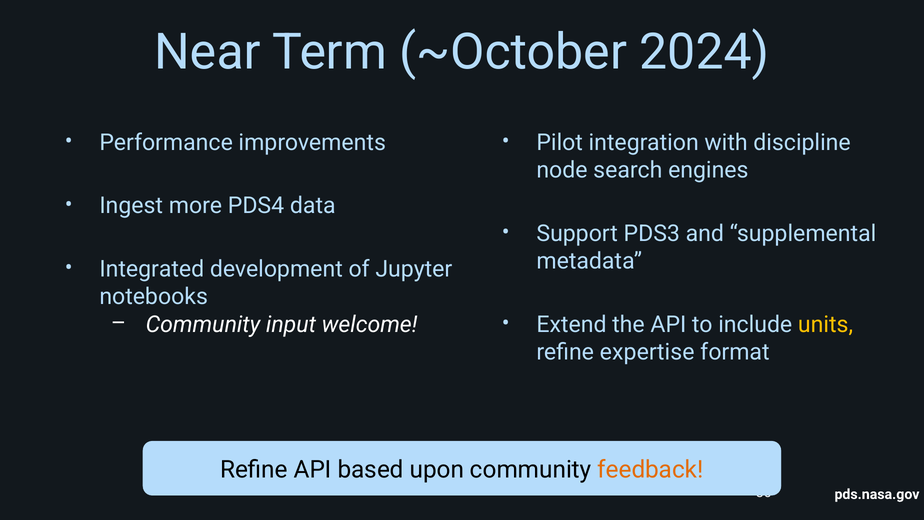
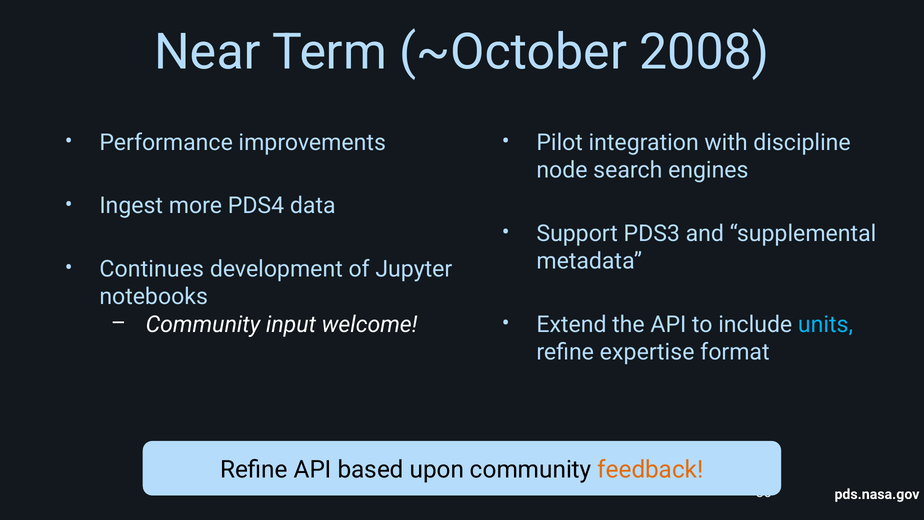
2024: 2024 -> 2008
Integrated: Integrated -> Continues
units colour: yellow -> light blue
